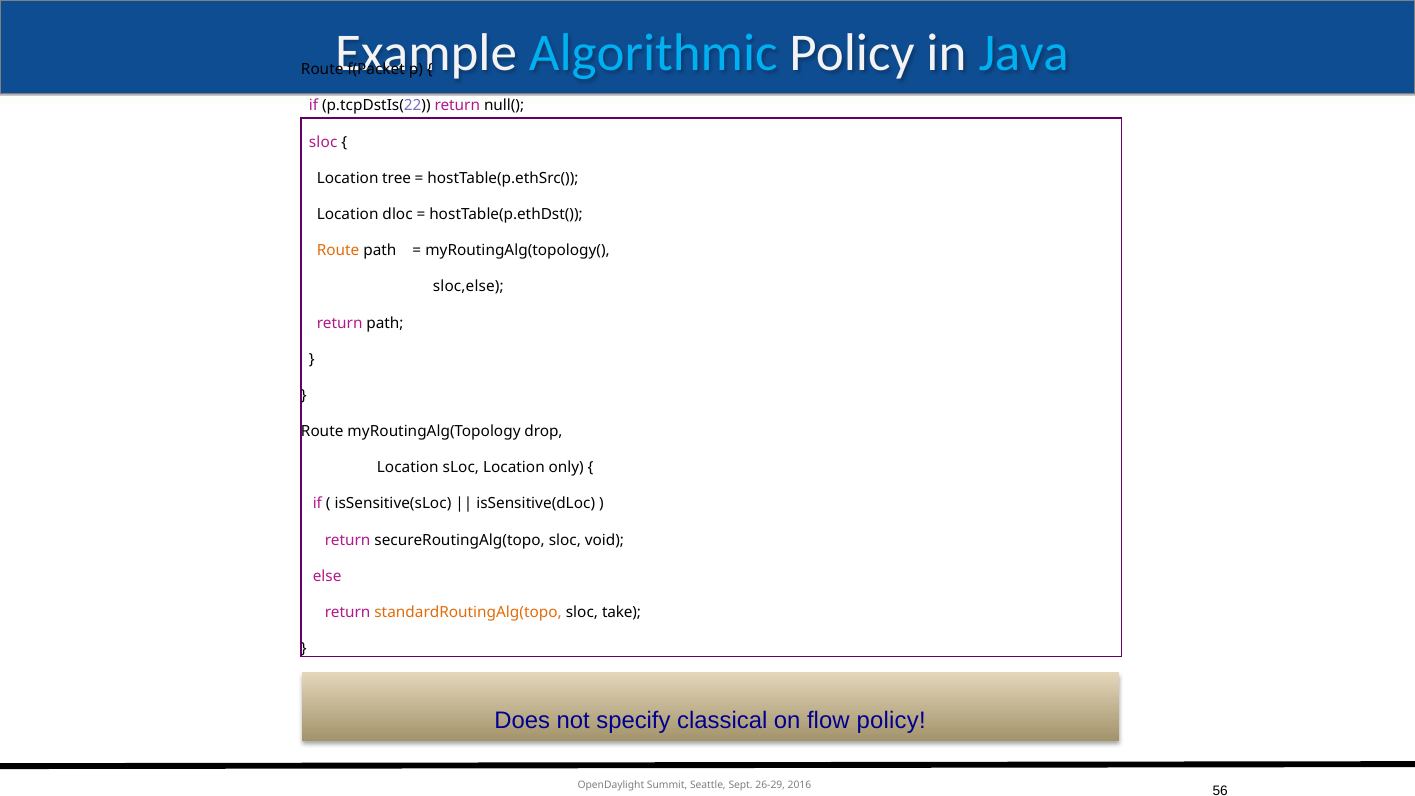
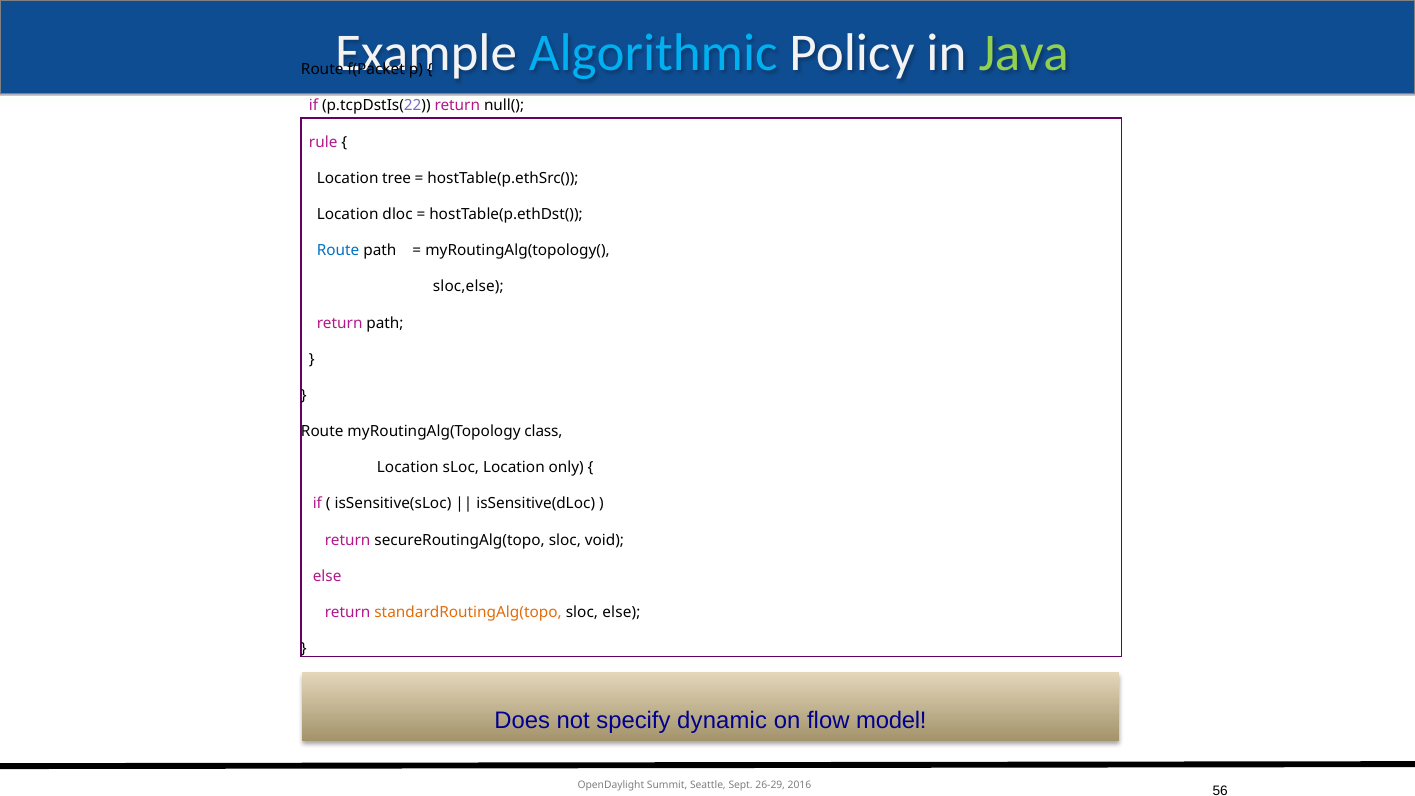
Java colour: light blue -> light green
sloc at (323, 142): sloc -> rule
Route at (338, 251) colour: orange -> blue
drop: drop -> class
sloc take: take -> else
classical: classical -> dynamic
flow policy: policy -> model
